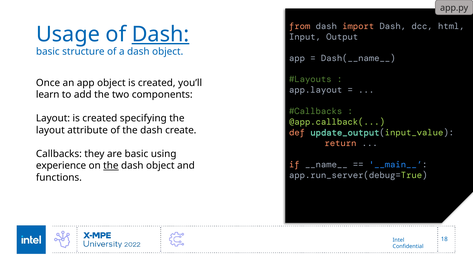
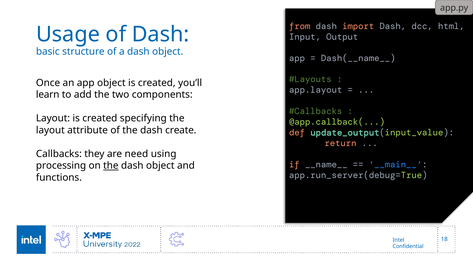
Dash at (161, 34) underline: present -> none
are basic: basic -> need
experience: experience -> processing
